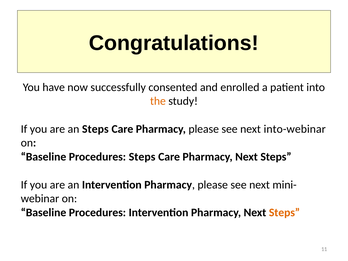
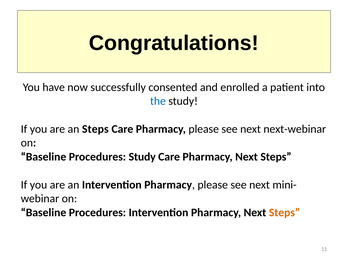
the colour: orange -> blue
into-webinar: into-webinar -> next-webinar
Procedures Steps: Steps -> Study
